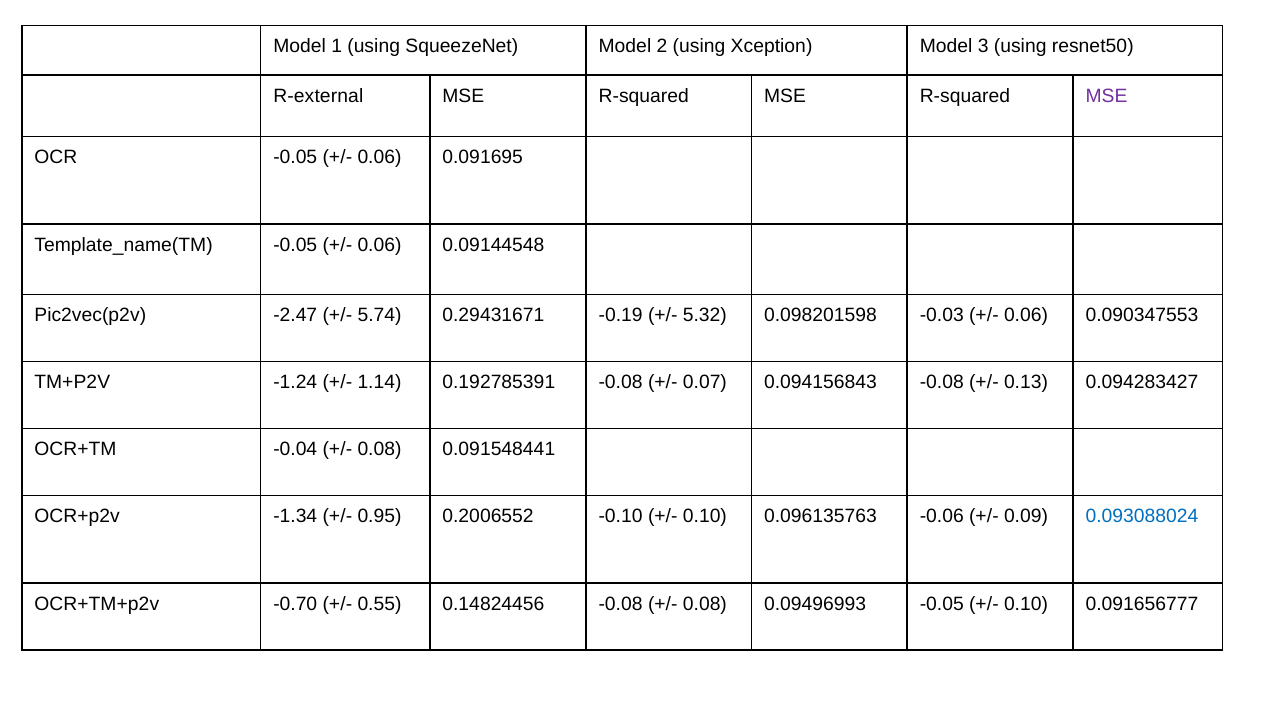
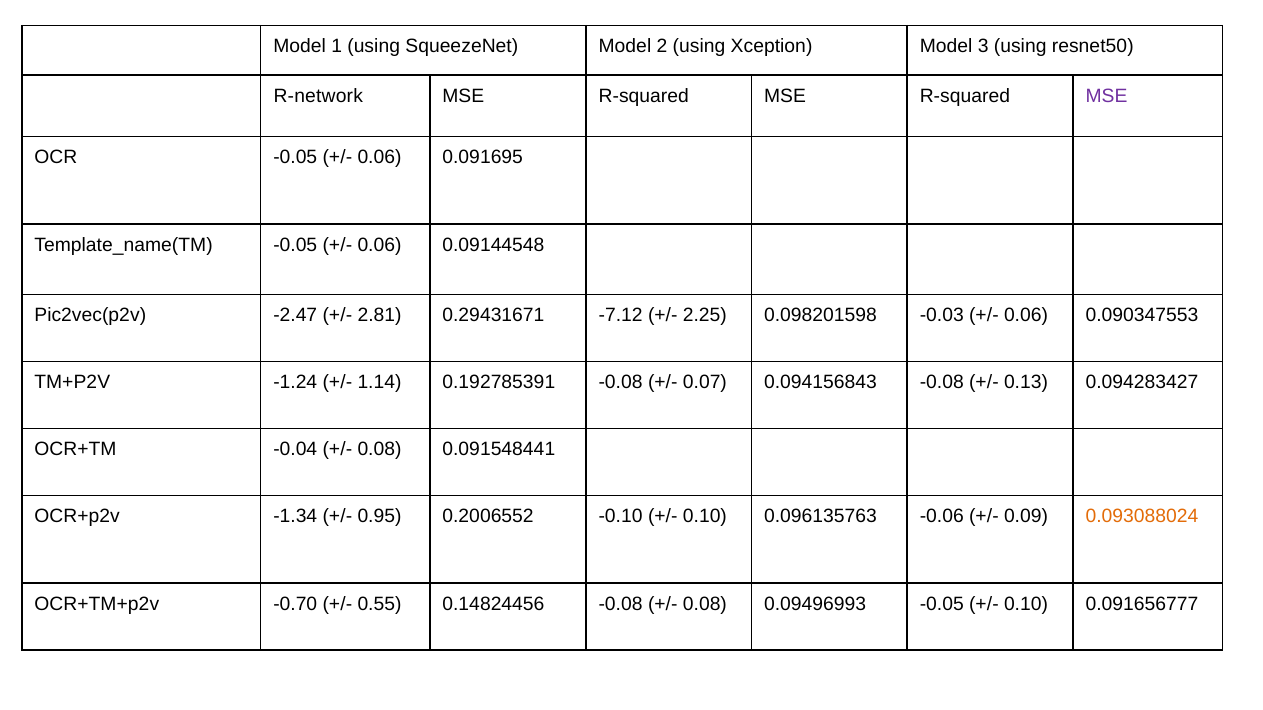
R-external: R-external -> R-network
5.74: 5.74 -> 2.81
-0.19: -0.19 -> -7.12
5.32: 5.32 -> 2.25
0.093088024 colour: blue -> orange
